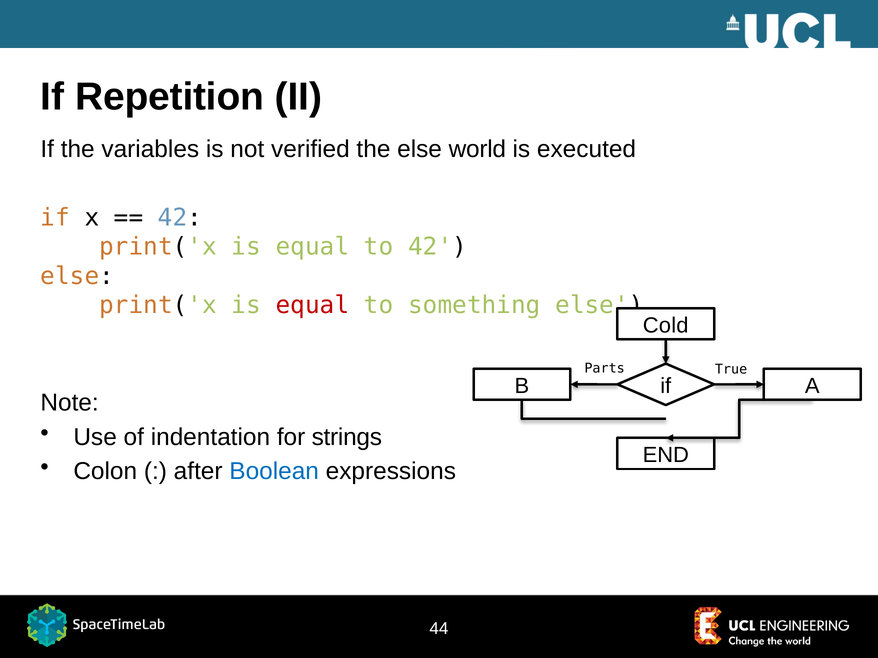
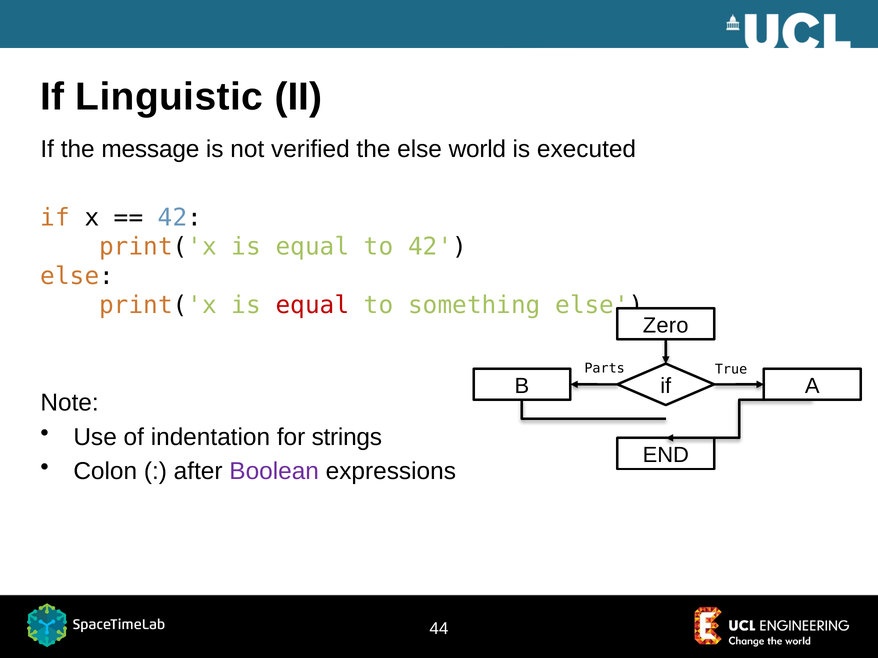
Repetition: Repetition -> Linguistic
variables: variables -> message
Cold: Cold -> Zero
Boolean colour: blue -> purple
